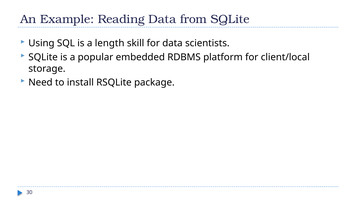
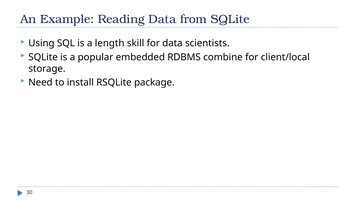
platform: platform -> combine
